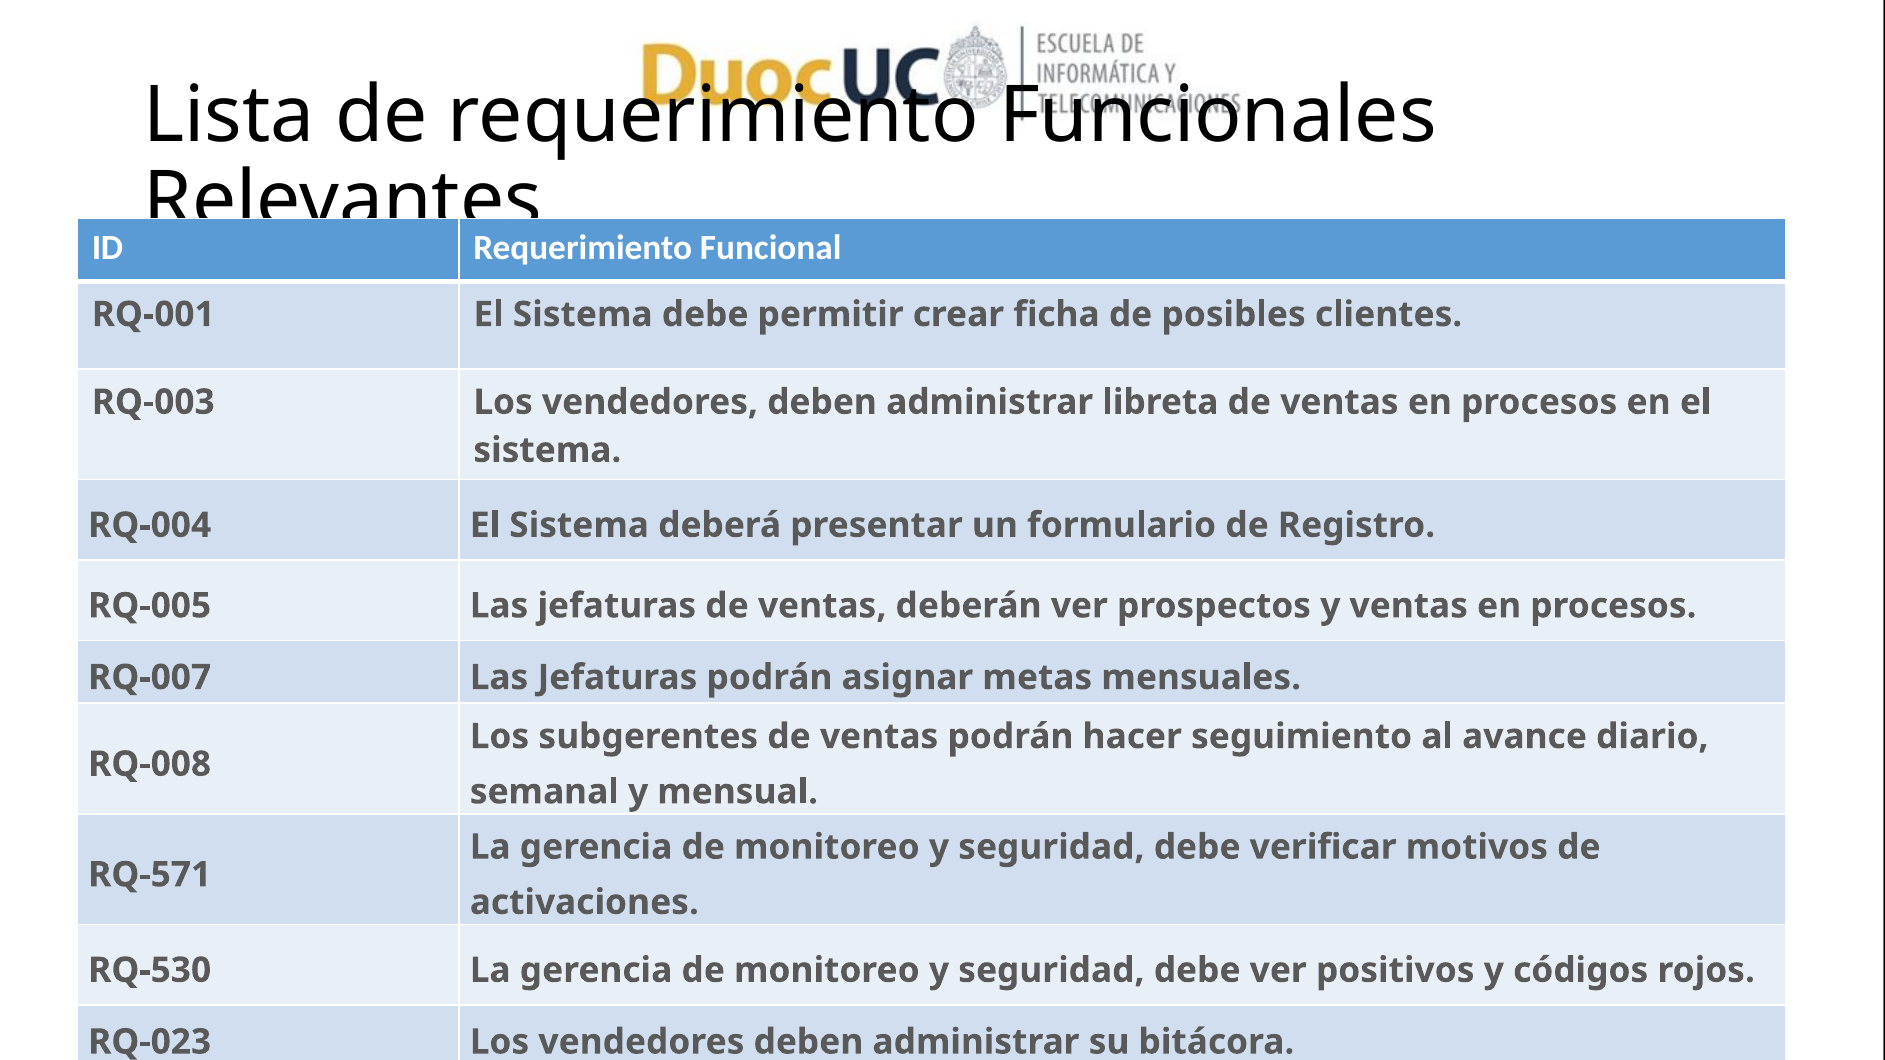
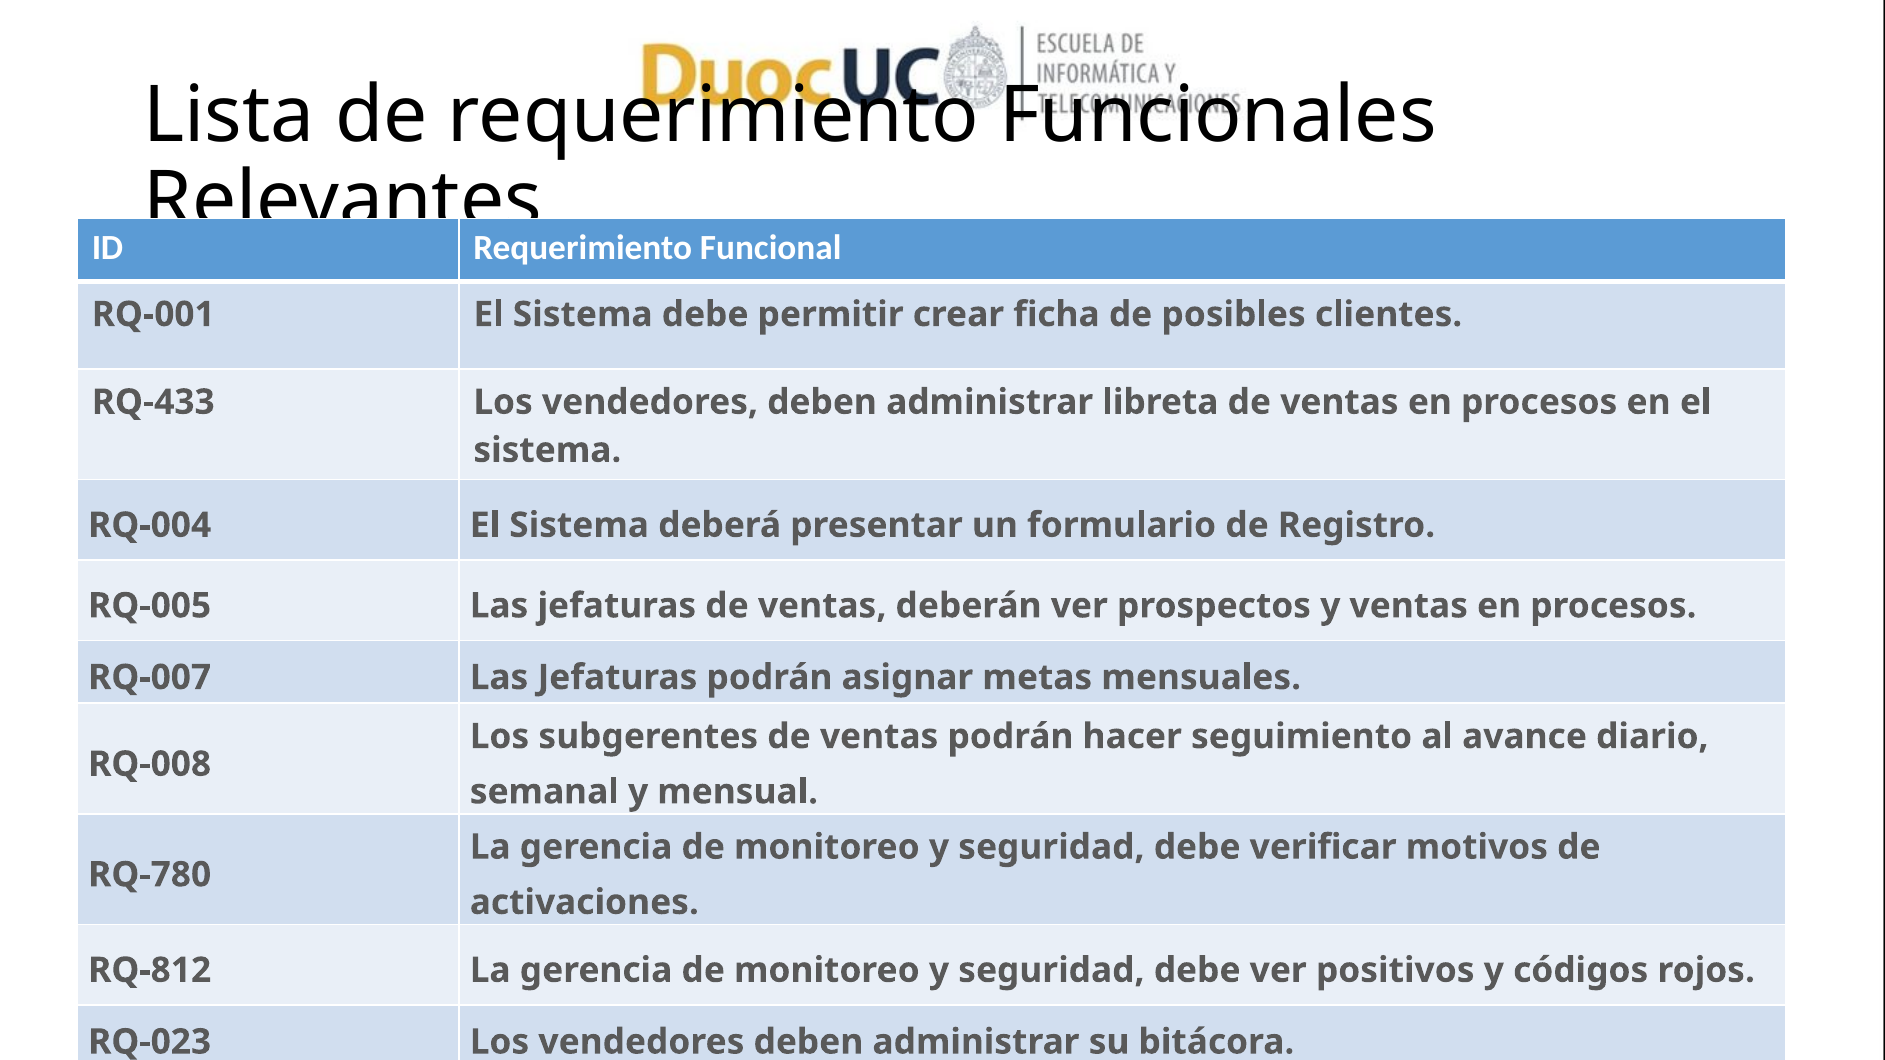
RQ-003: RQ-003 -> RQ-433
RQ-571: RQ-571 -> RQ-780
RQ-530: RQ-530 -> RQ-812
